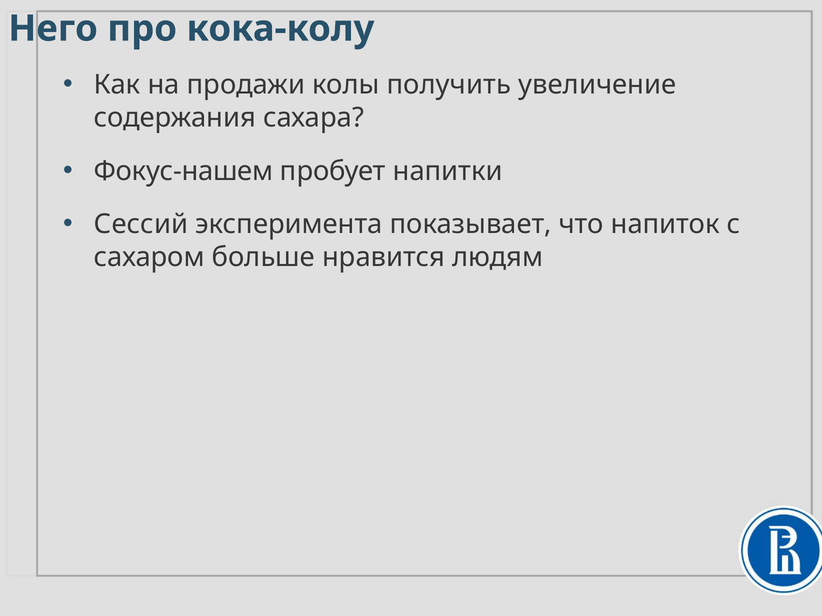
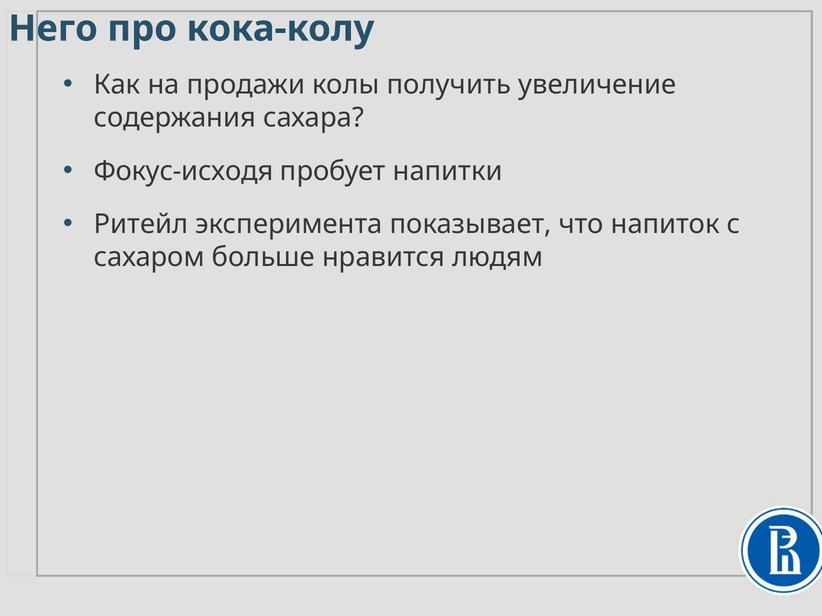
Фокус-нашем: Фокус-нашем -> Фокус-исходя
Сессий: Сессий -> Ритейл
